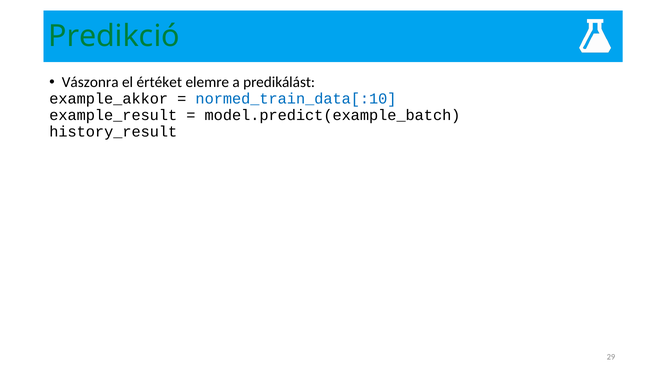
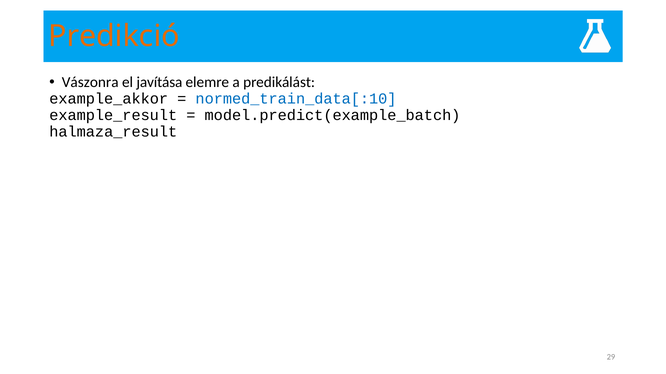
Predikció colour: green -> orange
értéket: értéket -> javítása
history_result: history_result -> halmaza_result
